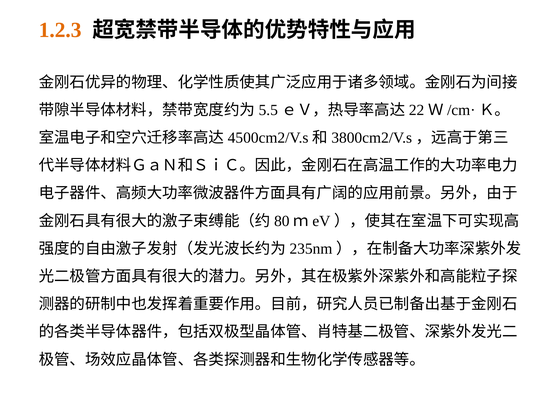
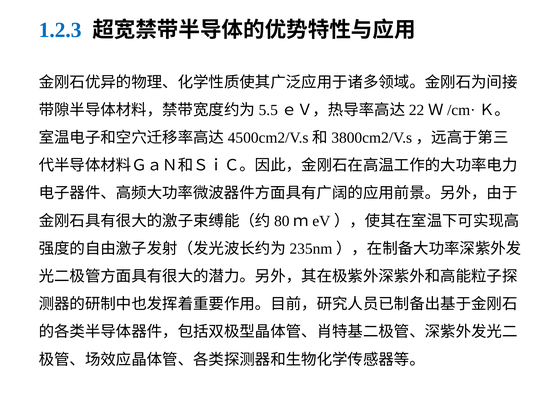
1.2.3 colour: orange -> blue
